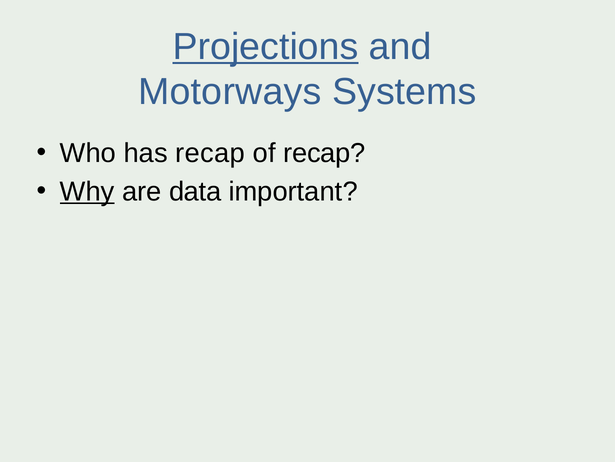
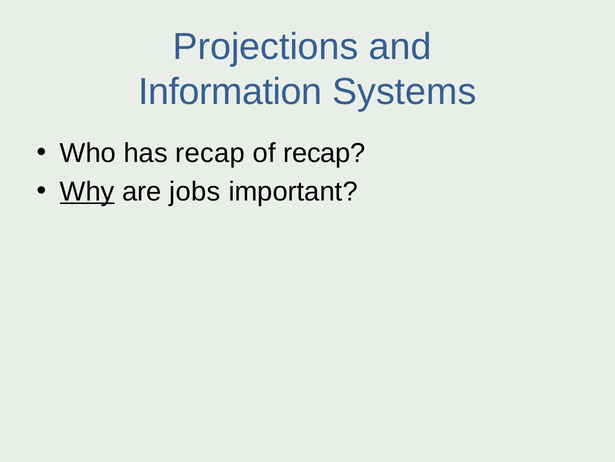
Projections underline: present -> none
Motorways: Motorways -> Information
data: data -> jobs
